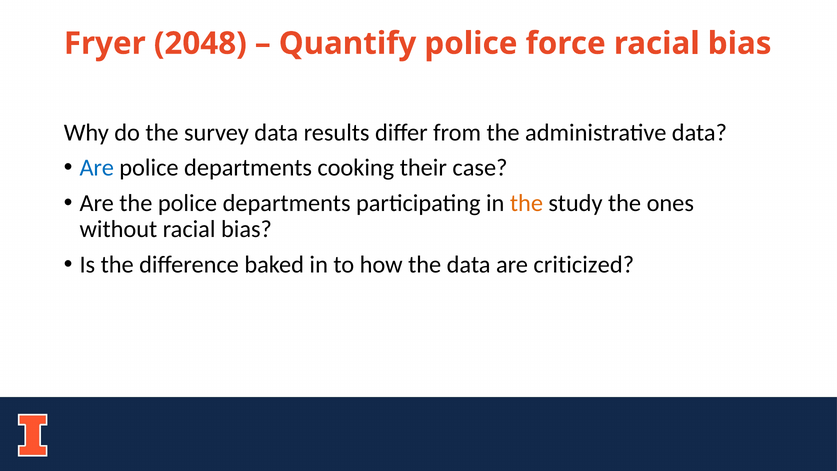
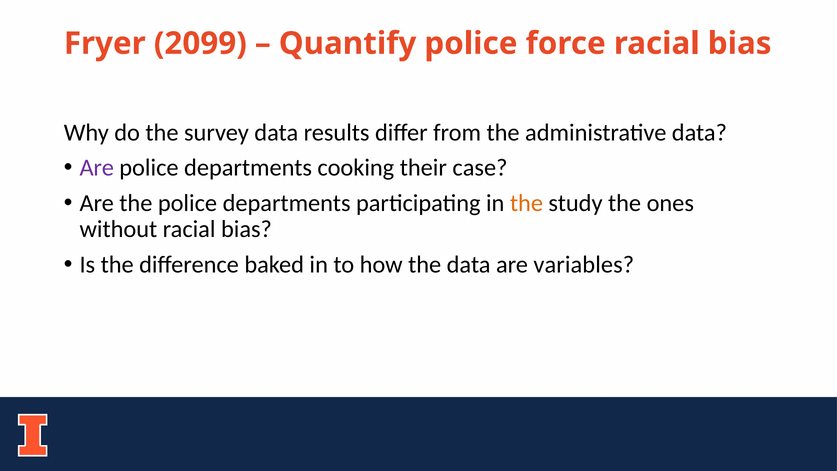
2048: 2048 -> 2099
Are at (97, 168) colour: blue -> purple
criticized: criticized -> variables
